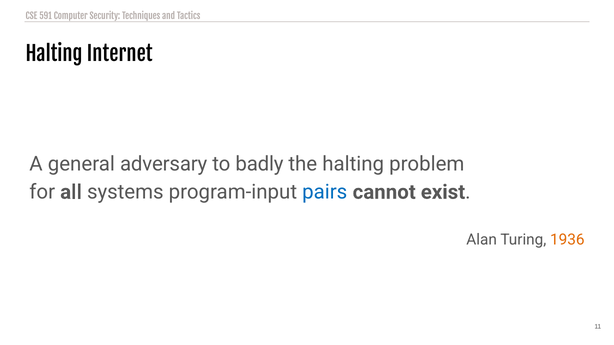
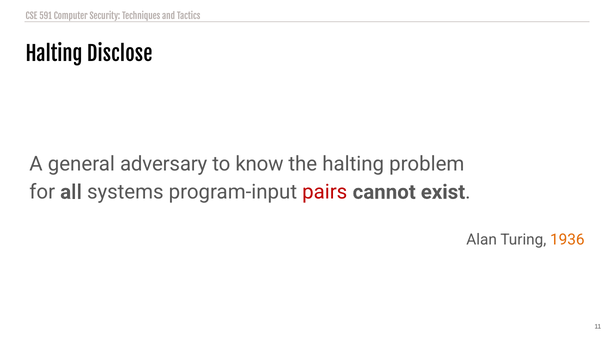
Internet: Internet -> Disclose
badly: badly -> know
pairs colour: blue -> red
